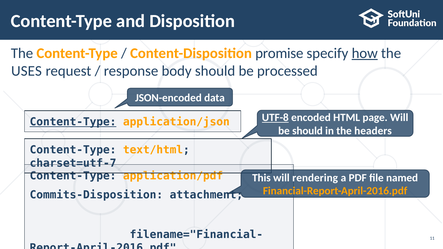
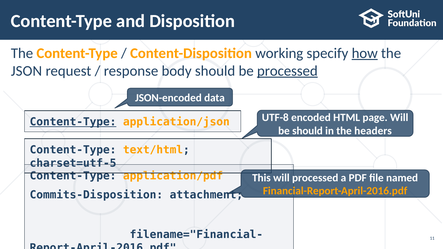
promise: promise -> working
USES: USES -> JSON
processed at (287, 71) underline: none -> present
UTF-8 underline: present -> none
charset=utf-7: charset=utf-7 -> charset=utf-5
will rendering: rendering -> processed
